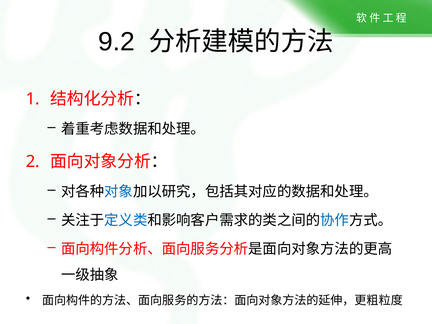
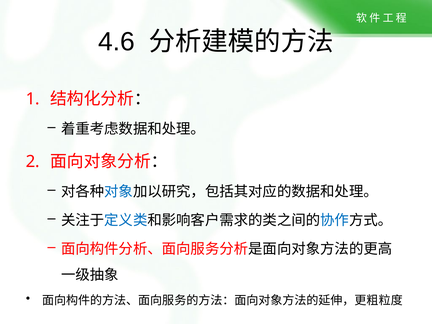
9.2: 9.2 -> 4.6
